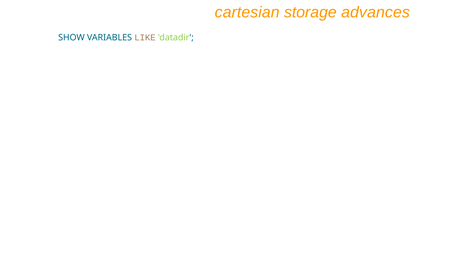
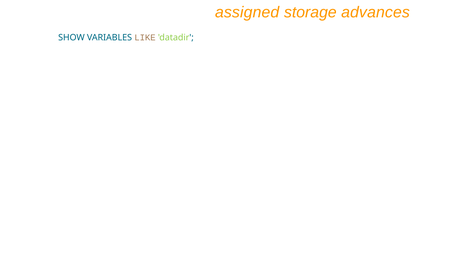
cartesian: cartesian -> assigned
